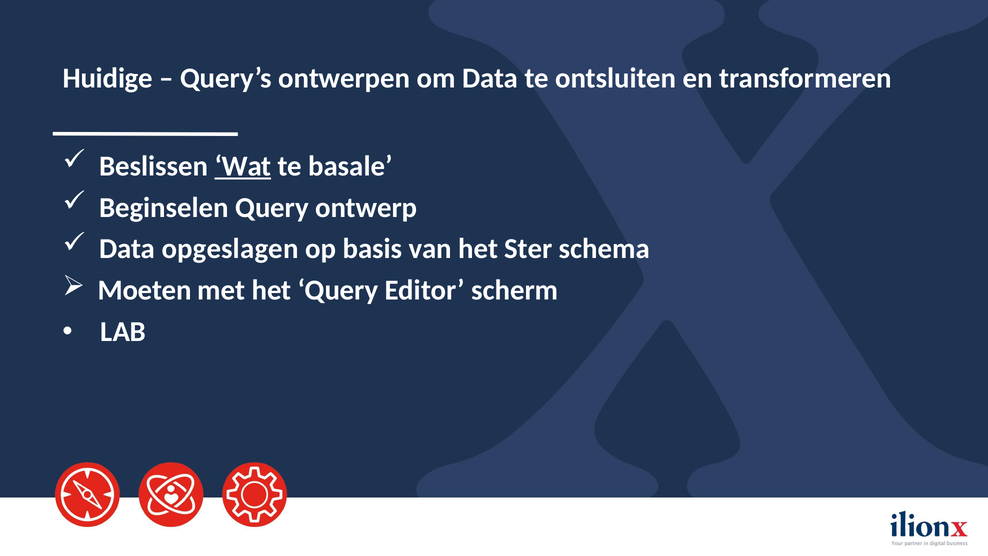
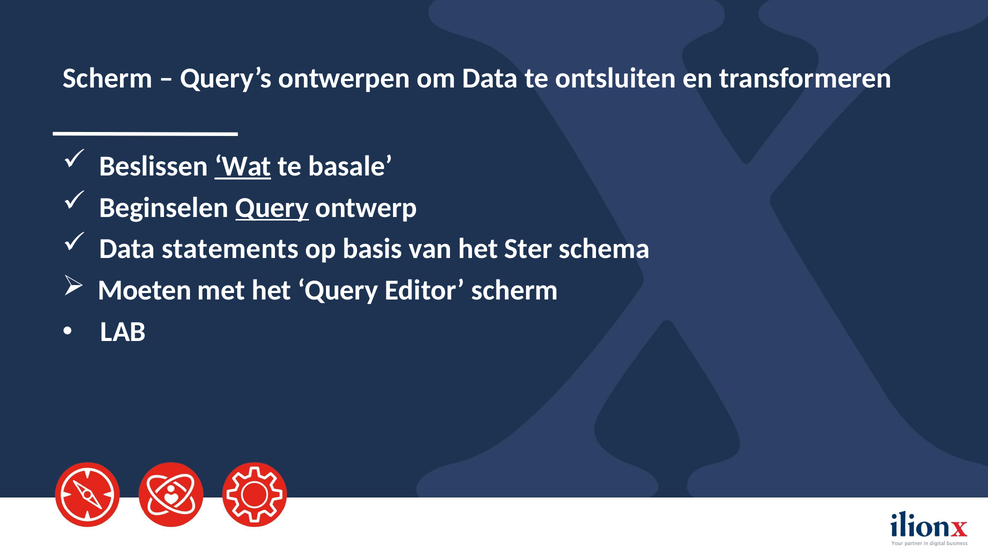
Huidige at (108, 78): Huidige -> Scherm
Query at (272, 207) underline: none -> present
opgeslagen: opgeslagen -> statements
